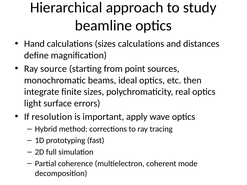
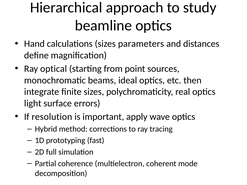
sizes calculations: calculations -> parameters
source: source -> optical
